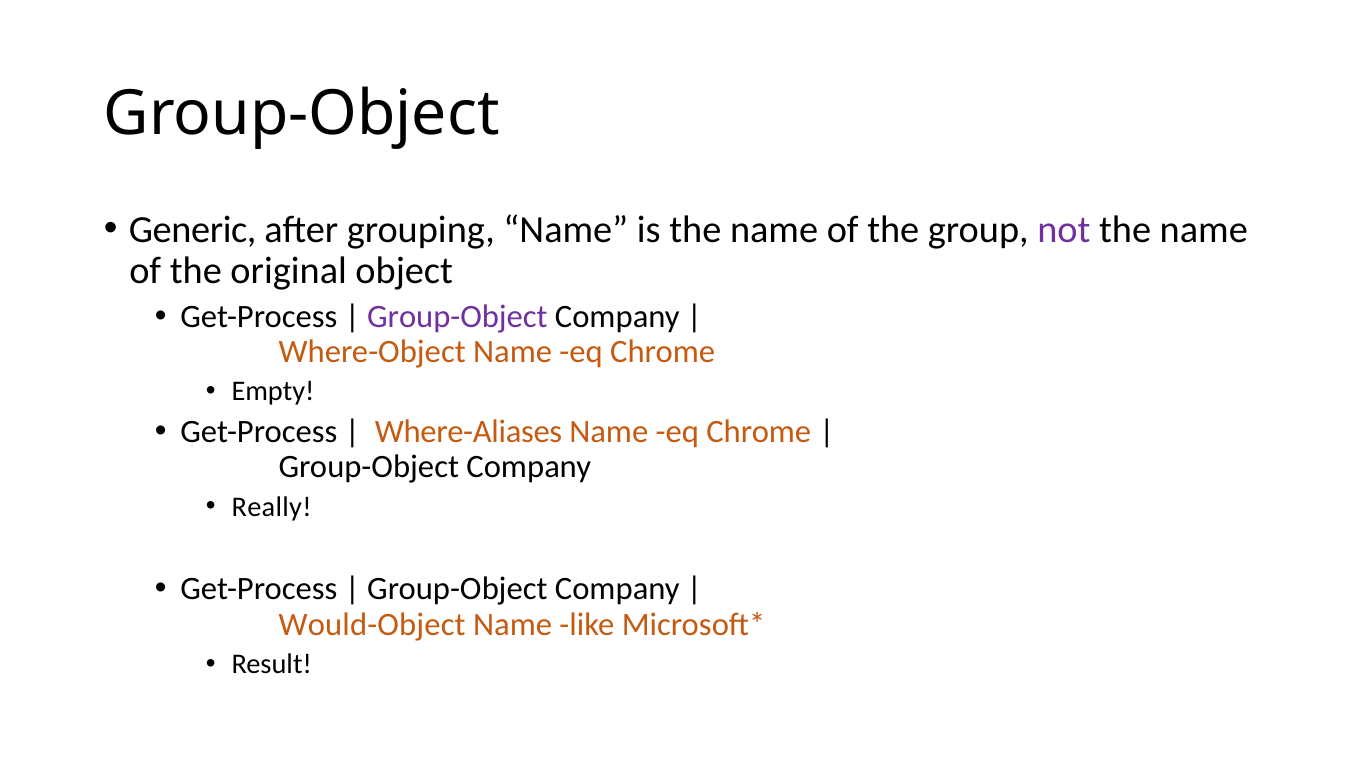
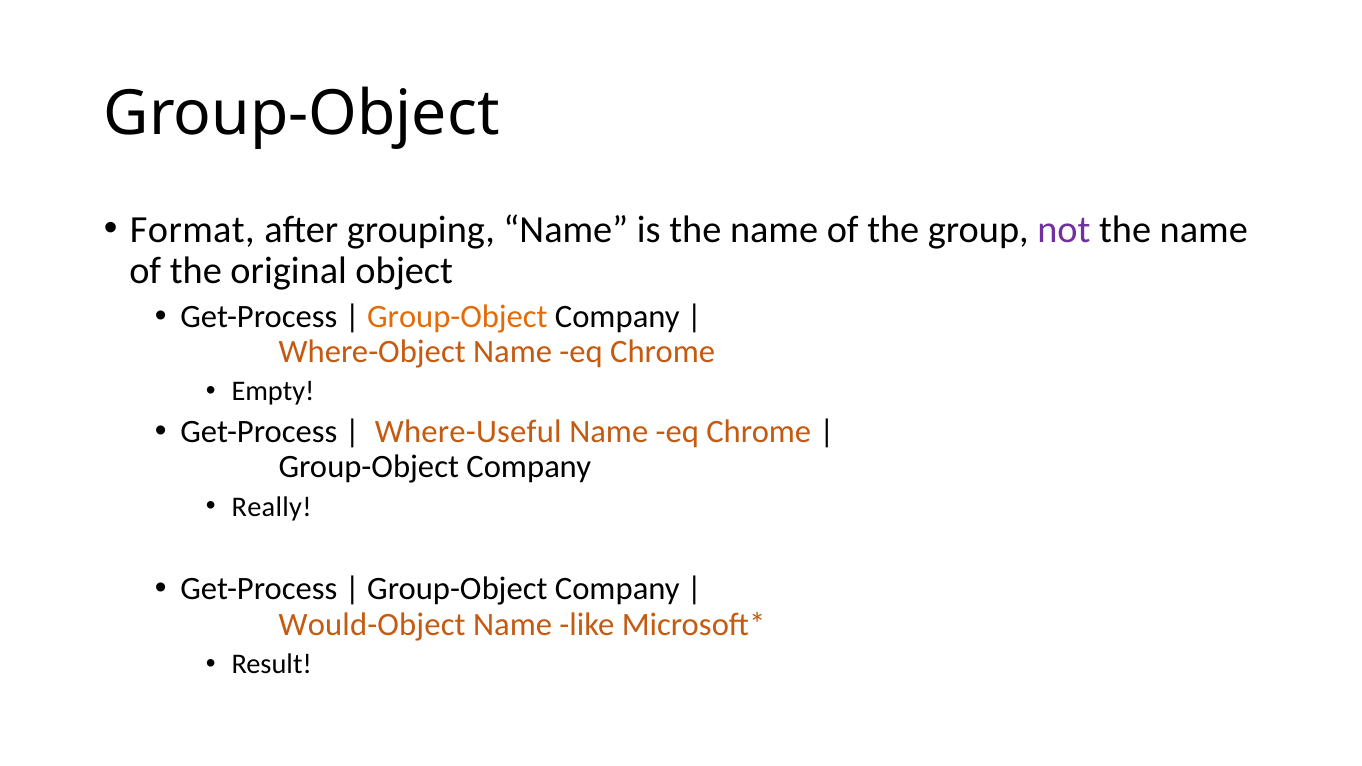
Generic: Generic -> Format
Group-Object at (457, 316) colour: purple -> orange
Where-Aliases: Where-Aliases -> Where-Useful
